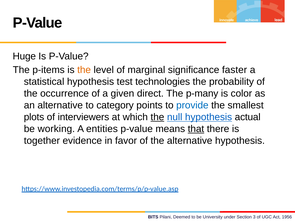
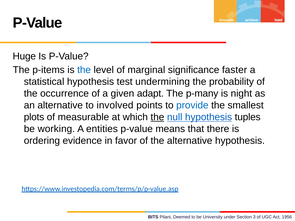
the at (84, 70) colour: orange -> blue
technologies: technologies -> undermining
direct: direct -> adapt
color: color -> night
category: category -> involved
interviewers: interviewers -> measurable
actual: actual -> tuples
that underline: present -> none
together: together -> ordering
